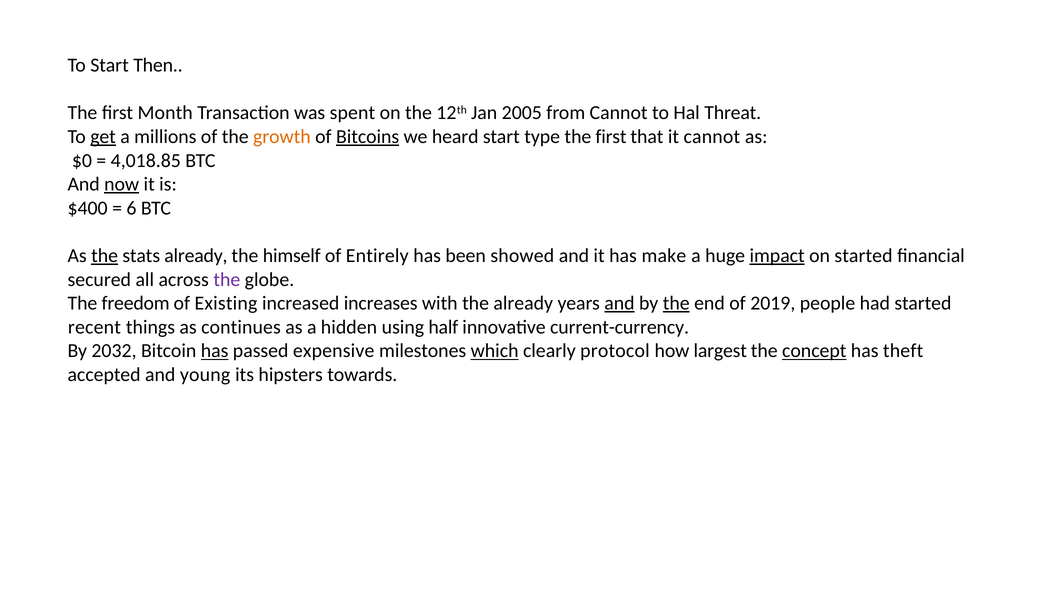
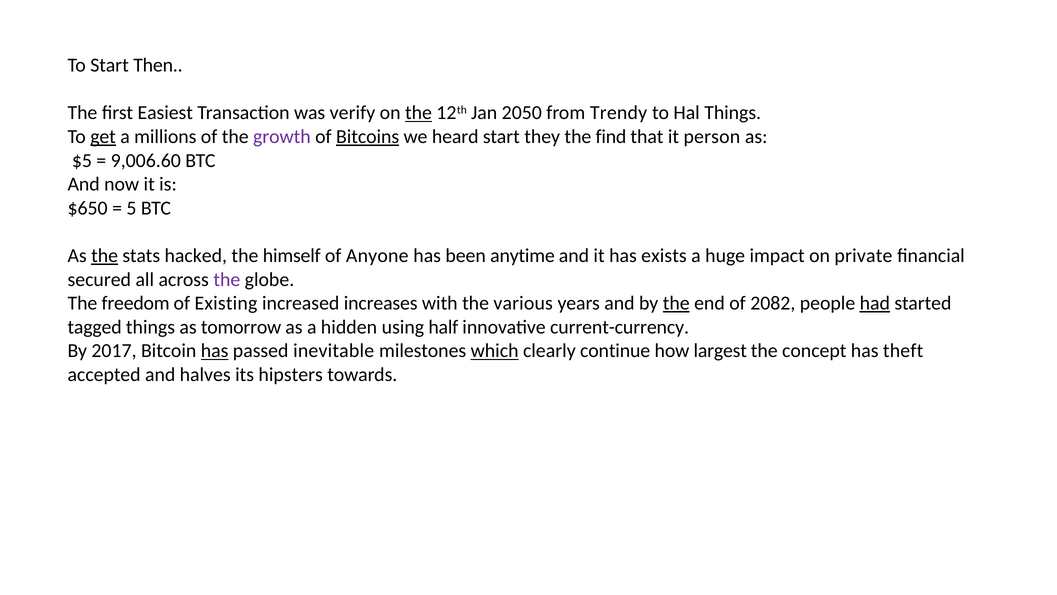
Month: Month -> Easiest
spent: spent -> verify
the at (419, 113) underline: none -> present
2005: 2005 -> 2050
from Cannot: Cannot -> Trendy
Hal Threat: Threat -> Things
growth colour: orange -> purple
type: type -> they
first at (611, 137): first -> find
it cannot: cannot -> person
$0: $0 -> $5
4,018.85: 4,018.85 -> 9,006.60
now underline: present -> none
$400: $400 -> $650
6: 6 -> 5
stats already: already -> hacked
Entirely: Entirely -> Anyone
showed: showed -> anytime
make: make -> exists
impact underline: present -> none
on started: started -> private
the already: already -> various
and at (619, 303) underline: present -> none
2019: 2019 -> 2082
had underline: none -> present
recent: recent -> tagged
continues: continues -> tomorrow
2032: 2032 -> 2017
expensive: expensive -> inevitable
protocol: protocol -> continue
concept underline: present -> none
young: young -> halves
